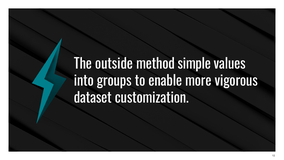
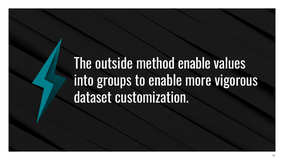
method simple: simple -> enable
